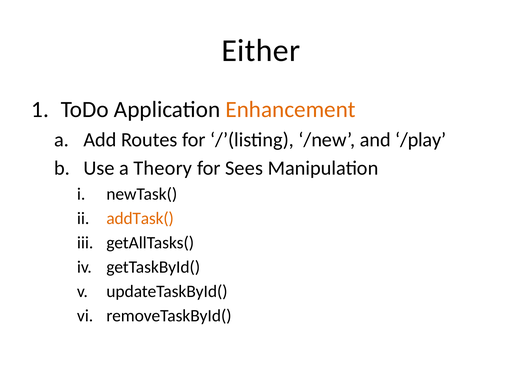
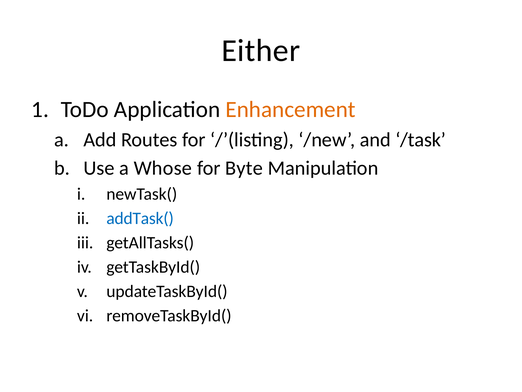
/play: /play -> /task
Theory: Theory -> Whose
Sees: Sees -> Byte
addTask( colour: orange -> blue
